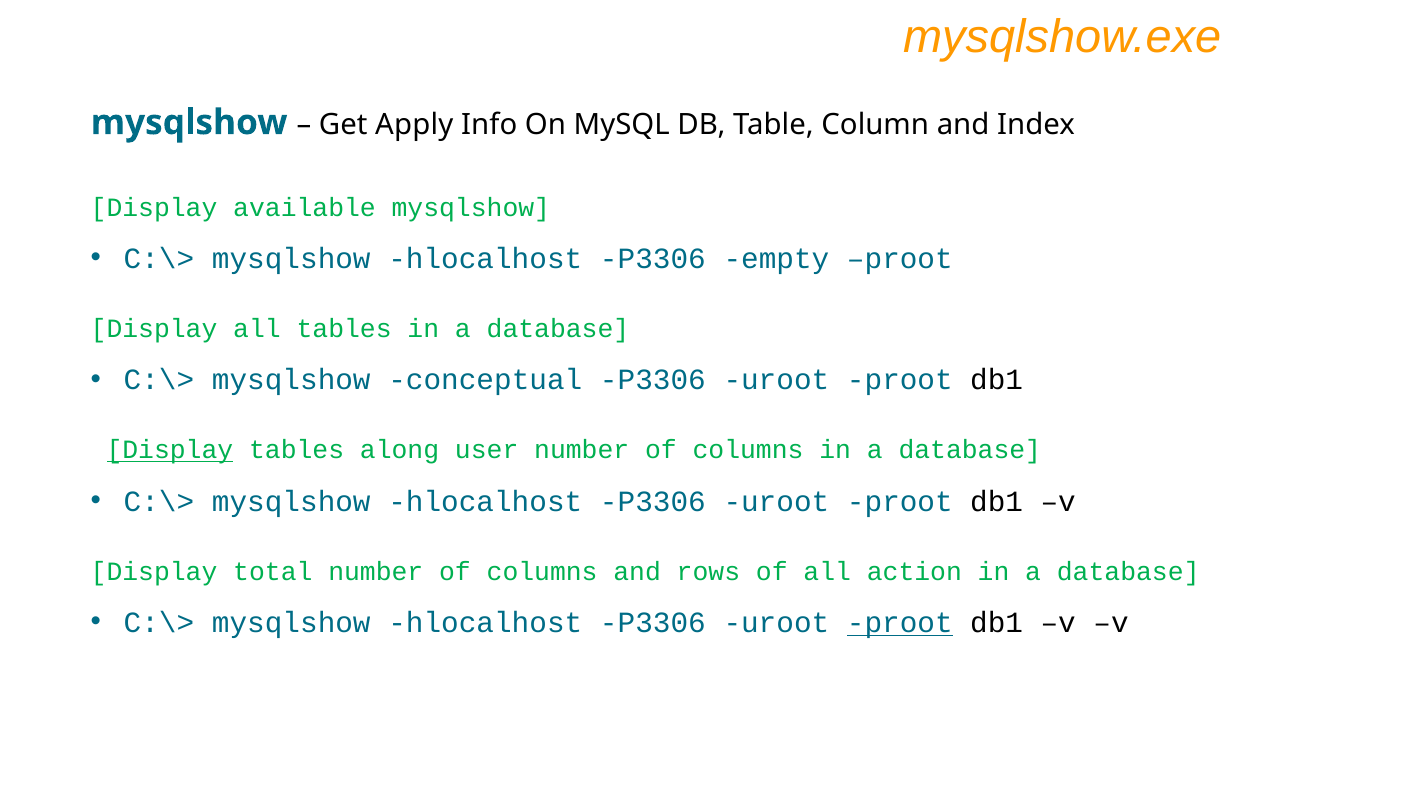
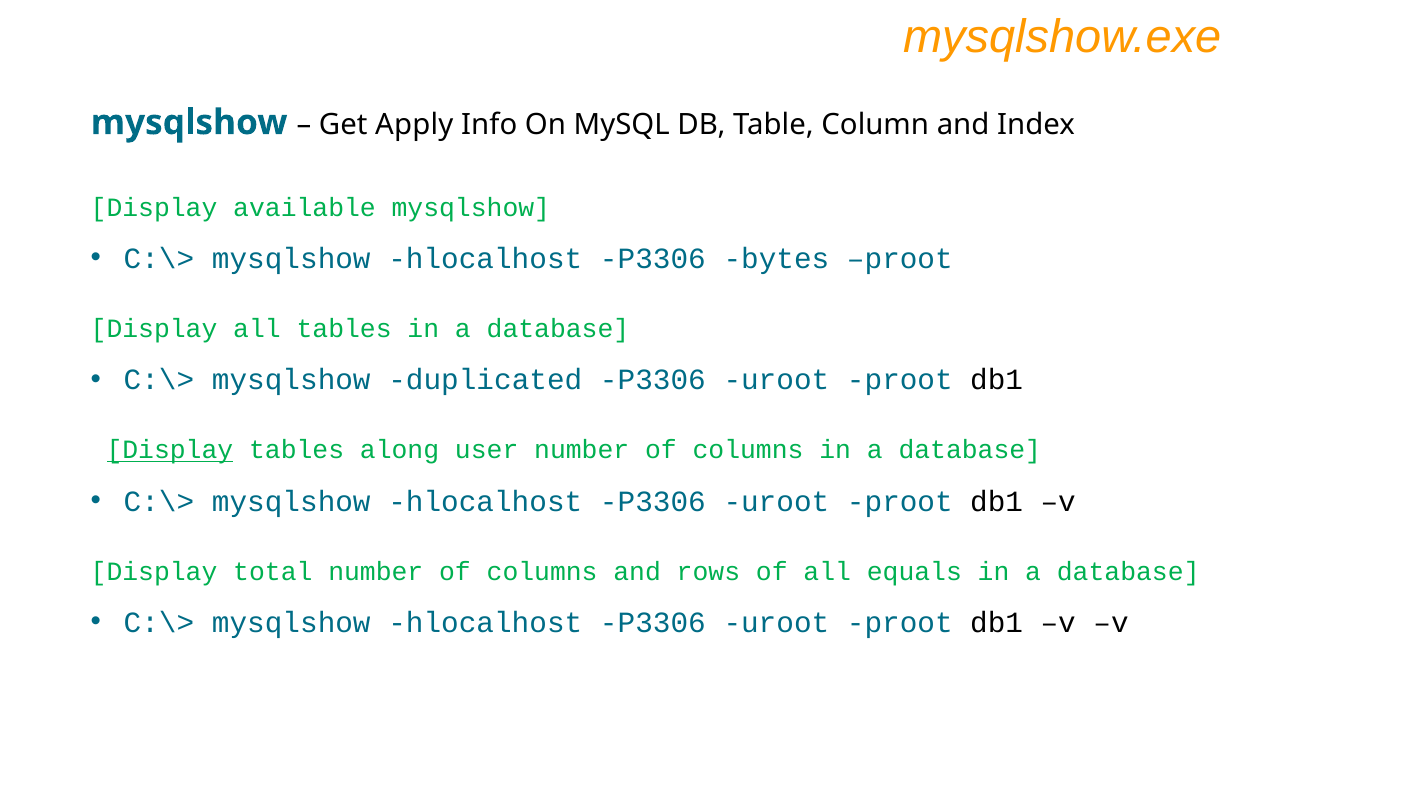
empty: empty -> bytes
conceptual: conceptual -> duplicated
action: action -> equals
proot at (900, 623) underline: present -> none
